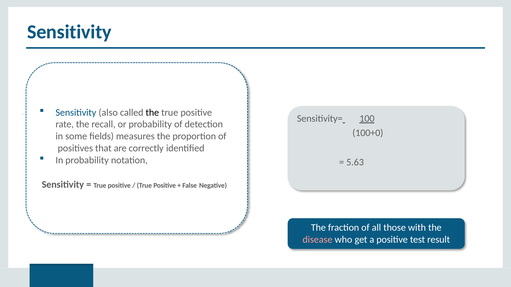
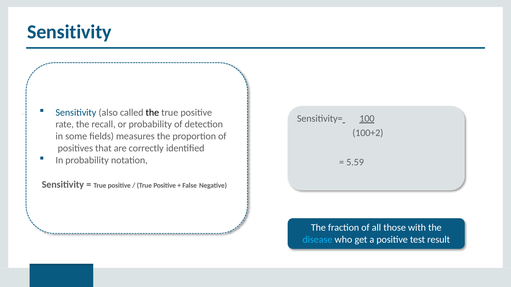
100+0: 100+0 -> 100+2
5.63: 5.63 -> 5.59
disease colour: pink -> light blue
